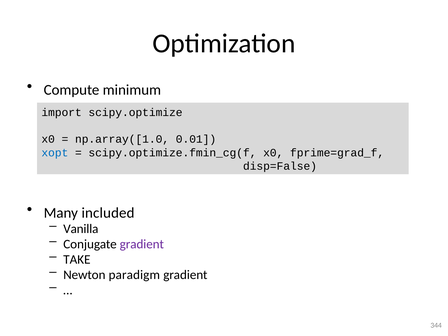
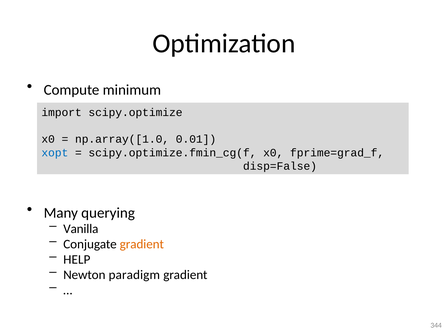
included: included -> querying
gradient at (142, 244) colour: purple -> orange
TAKE: TAKE -> HELP
